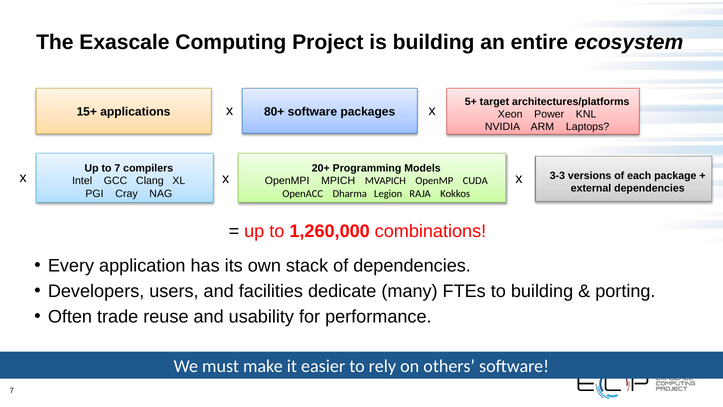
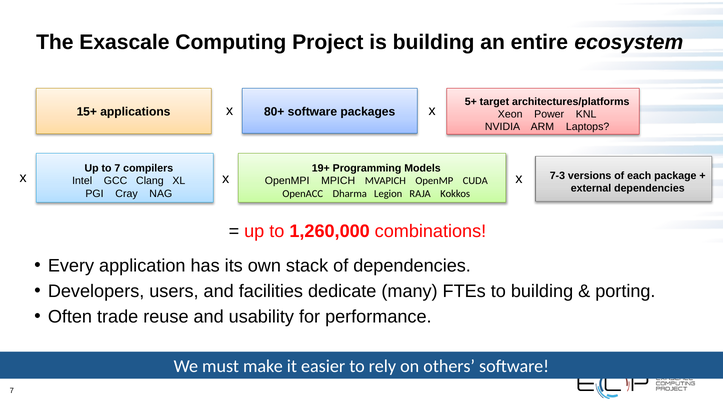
20+: 20+ -> 19+
3-3: 3-3 -> 7-3
